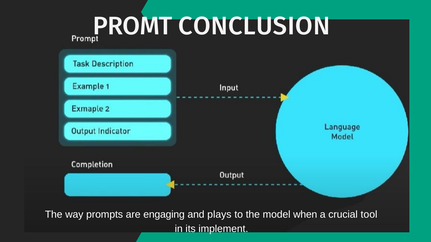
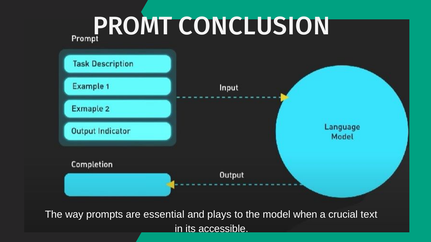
engaging: engaging -> essential
tool: tool -> text
implement: implement -> accessible
